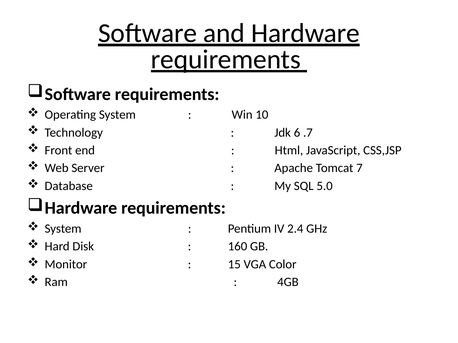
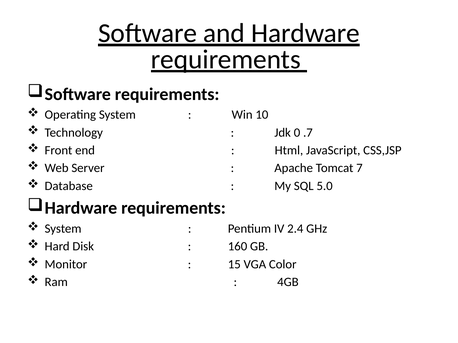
6: 6 -> 0
